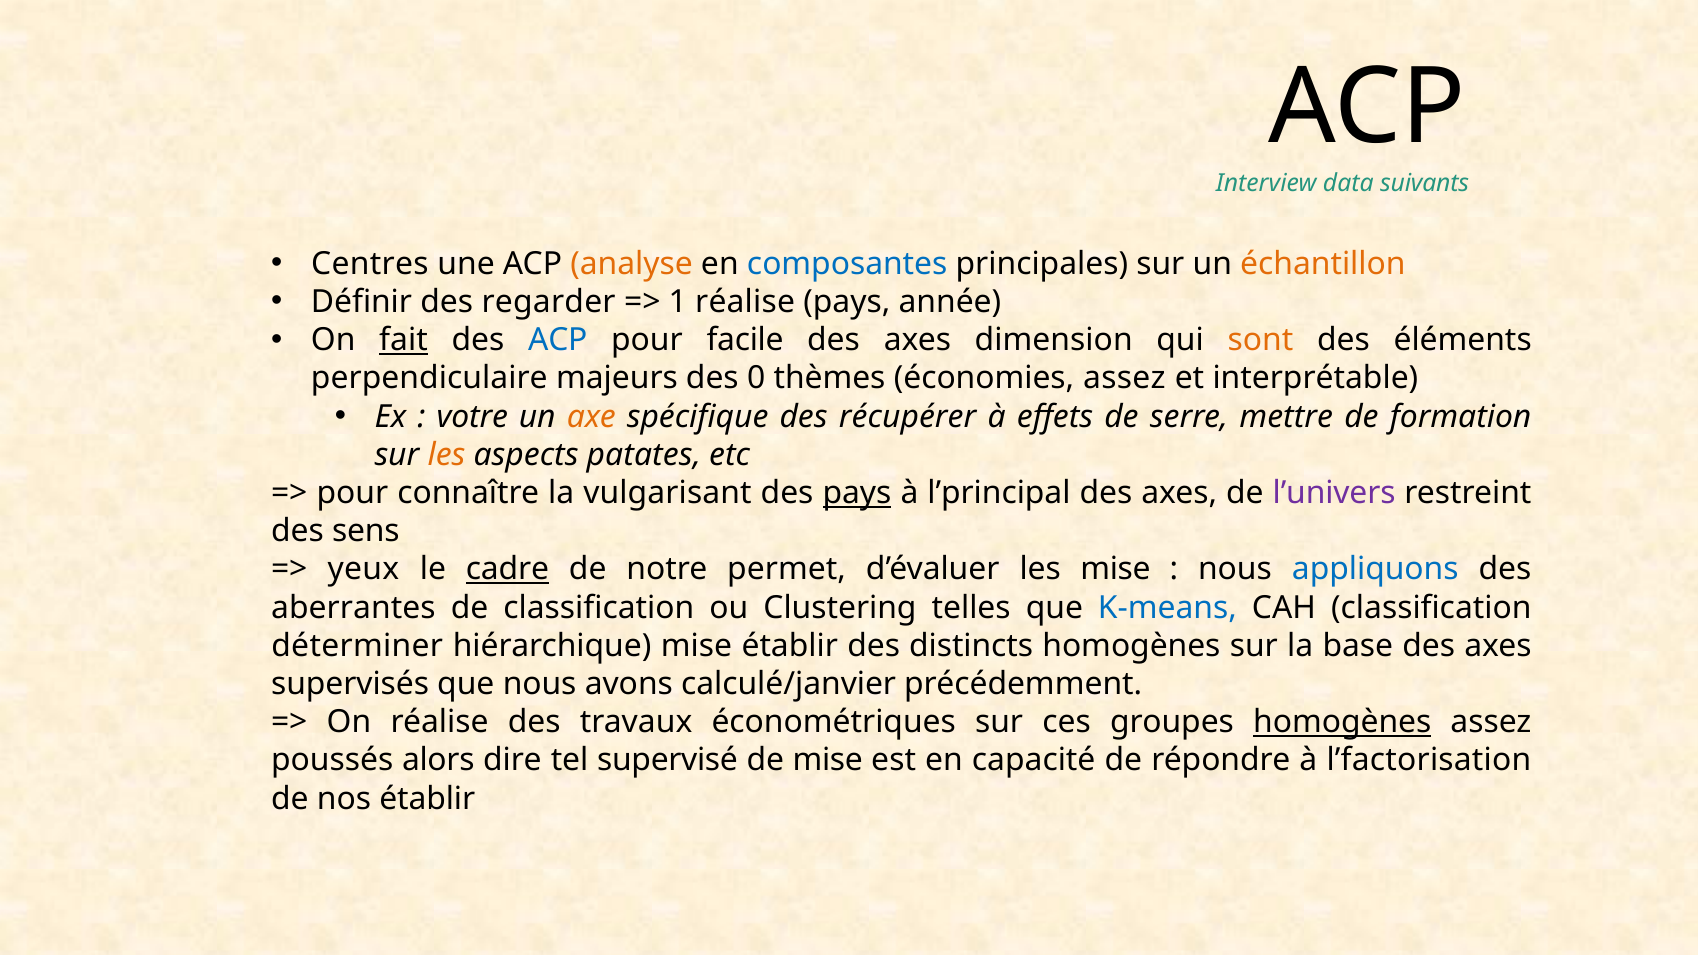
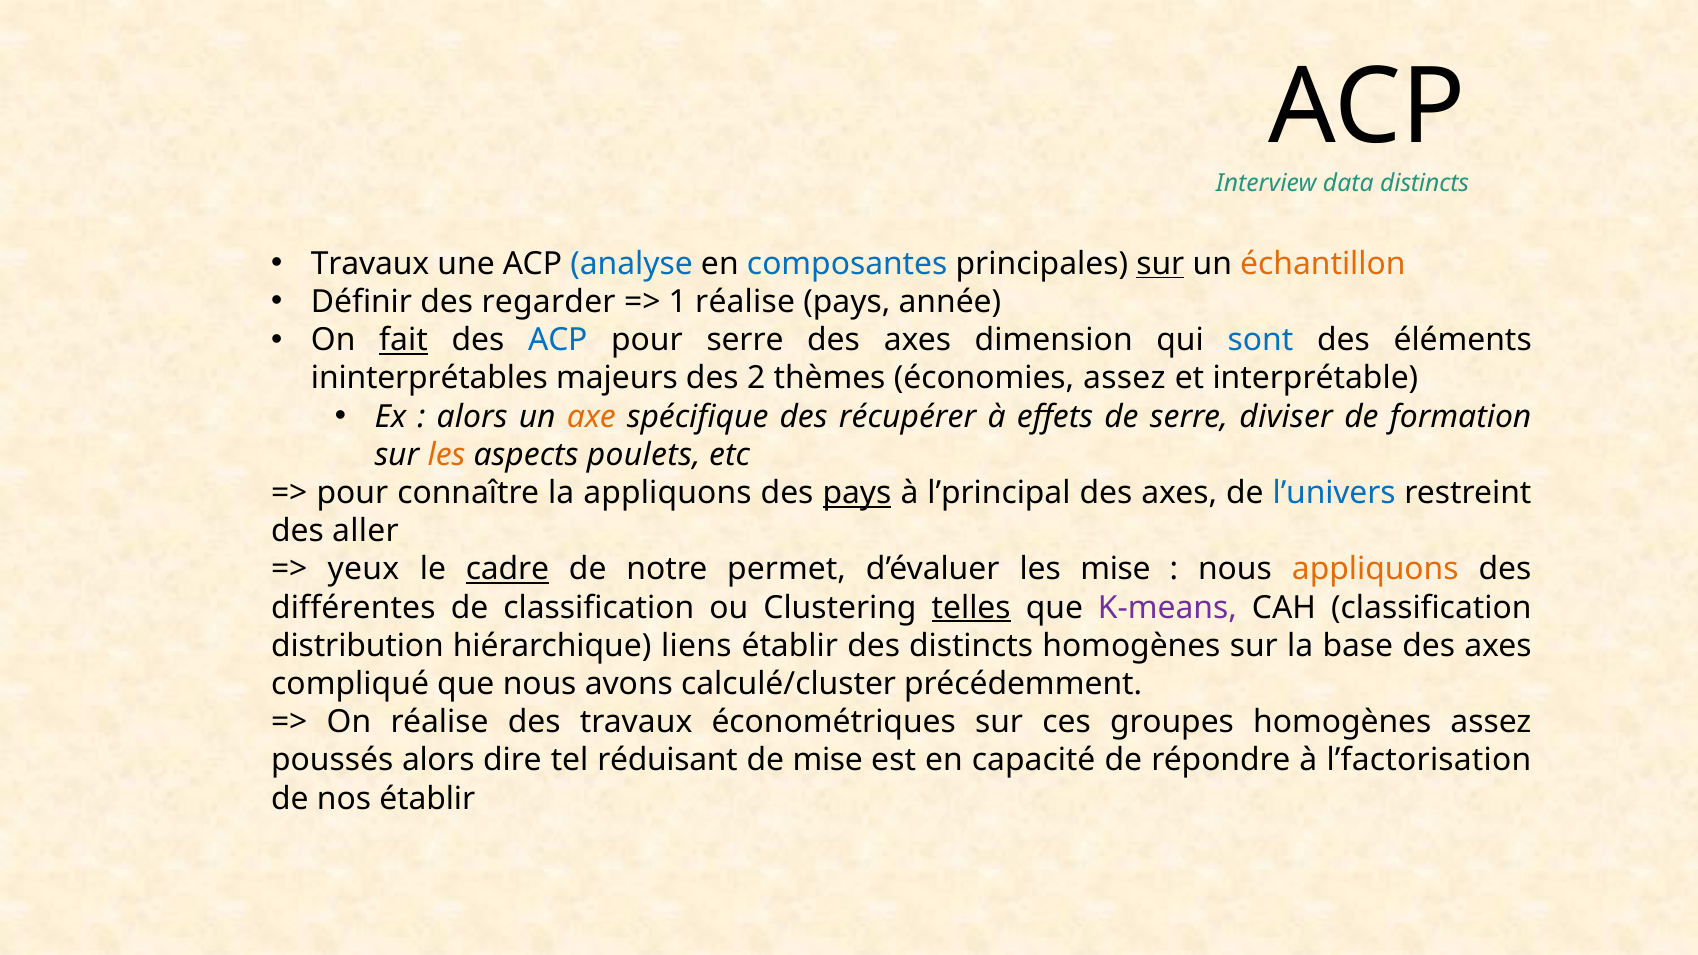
data suivants: suivants -> distincts
Centres at (370, 264): Centres -> Travaux
analyse colour: orange -> blue
sur at (1160, 264) underline: none -> present
pour facile: facile -> serre
sont colour: orange -> blue
perpendiculaire: perpendiculaire -> ininterprétables
0: 0 -> 2
votre at (472, 417): votre -> alors
mettre: mettre -> diviser
patates: patates -> poulets
la vulgarisant: vulgarisant -> appliquons
l’univers colour: purple -> blue
sens: sens -> aller
appliquons at (1375, 569) colour: blue -> orange
aberrantes: aberrantes -> différentes
telles underline: none -> present
K-means colour: blue -> purple
déterminer: déterminer -> distribution
hiérarchique mise: mise -> liens
supervisés: supervisés -> compliqué
calculé/janvier: calculé/janvier -> calculé/cluster
homogènes at (1342, 722) underline: present -> none
supervisé: supervisé -> réduisant
